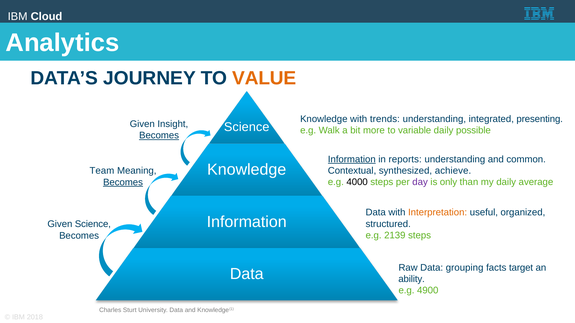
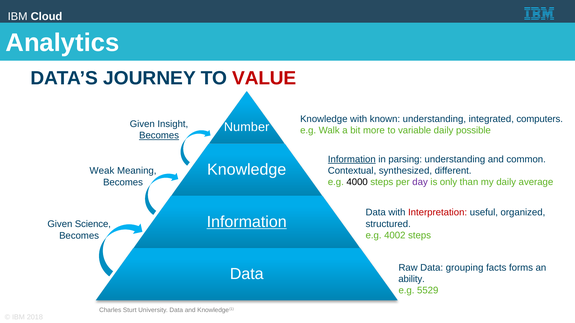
VALUE colour: orange -> red
trends: trends -> known
presenting: presenting -> computers
Science at (247, 127): Science -> Number
reports: reports -> parsing
achieve: achieve -> different
Team: Team -> Weak
Becomes at (123, 183) underline: present -> none
Interpretation colour: orange -> red
Information at (247, 222) underline: none -> present
2139: 2139 -> 4002
target: target -> forms
4900: 4900 -> 5529
